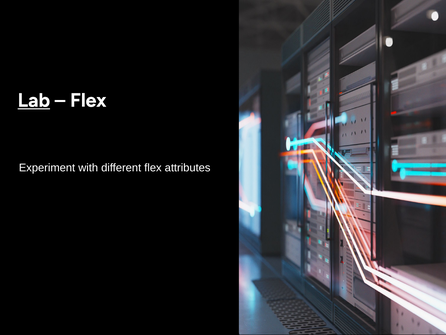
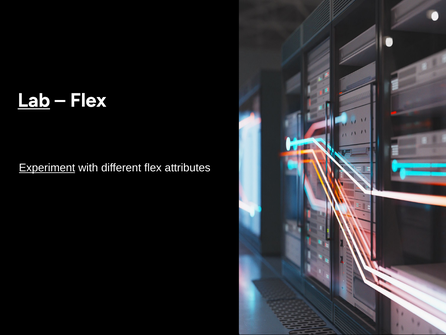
Experiment underline: none -> present
